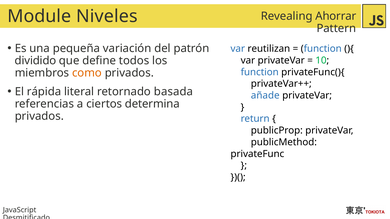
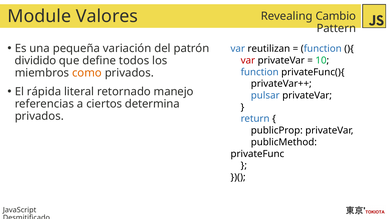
Niveles: Niveles -> Valores
Ahorrar: Ahorrar -> Cambio
var at (248, 60) colour: black -> red
basada: basada -> manejo
añade: añade -> pulsar
